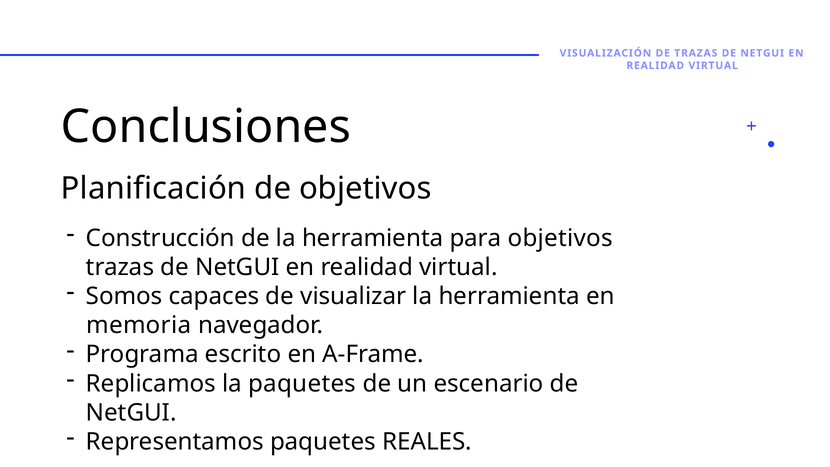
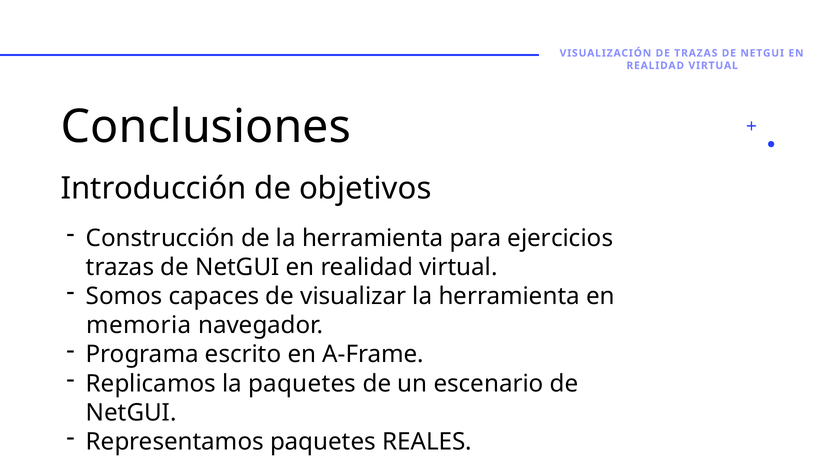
Planificación: Planificación -> Introducción
para objetivos: objetivos -> ejercicios
